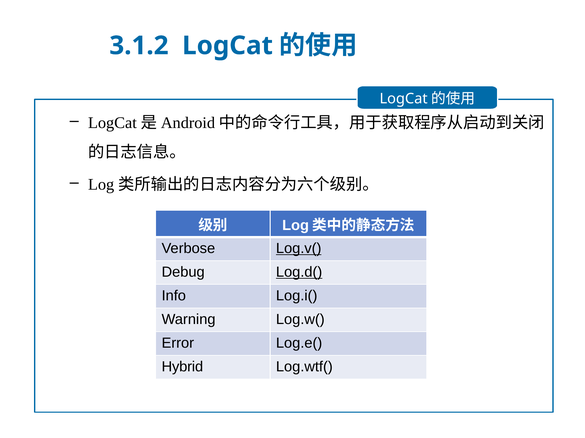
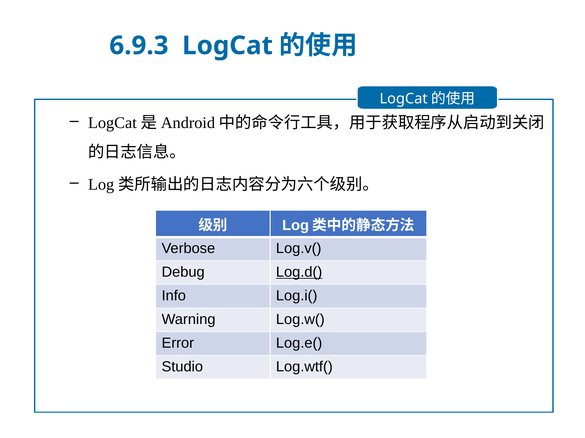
3.1.2: 3.1.2 -> 6.9.3
Log.v( underline: present -> none
Hybrid: Hybrid -> Studio
